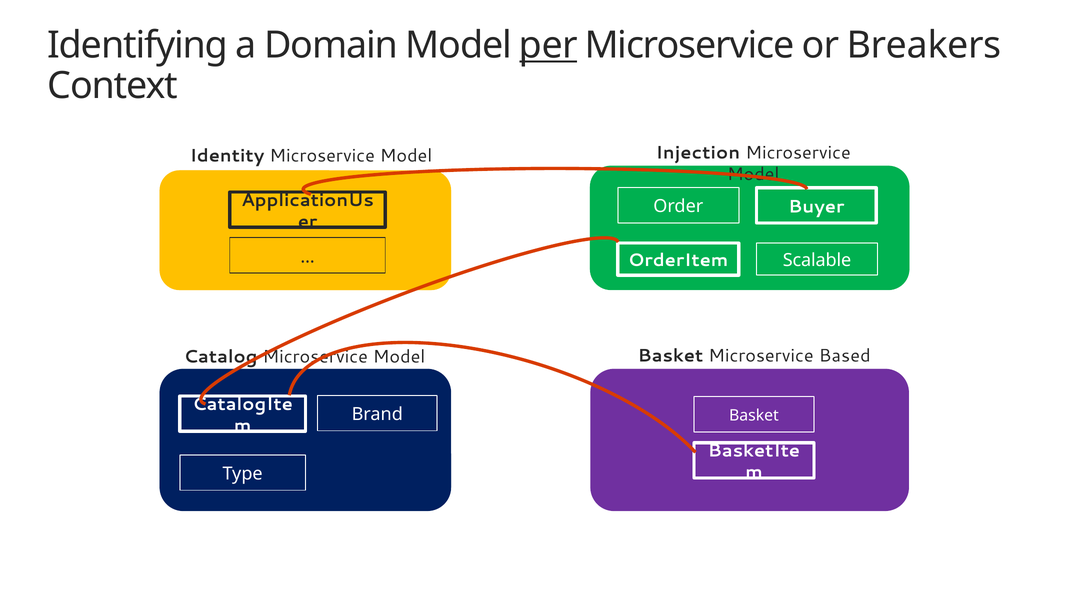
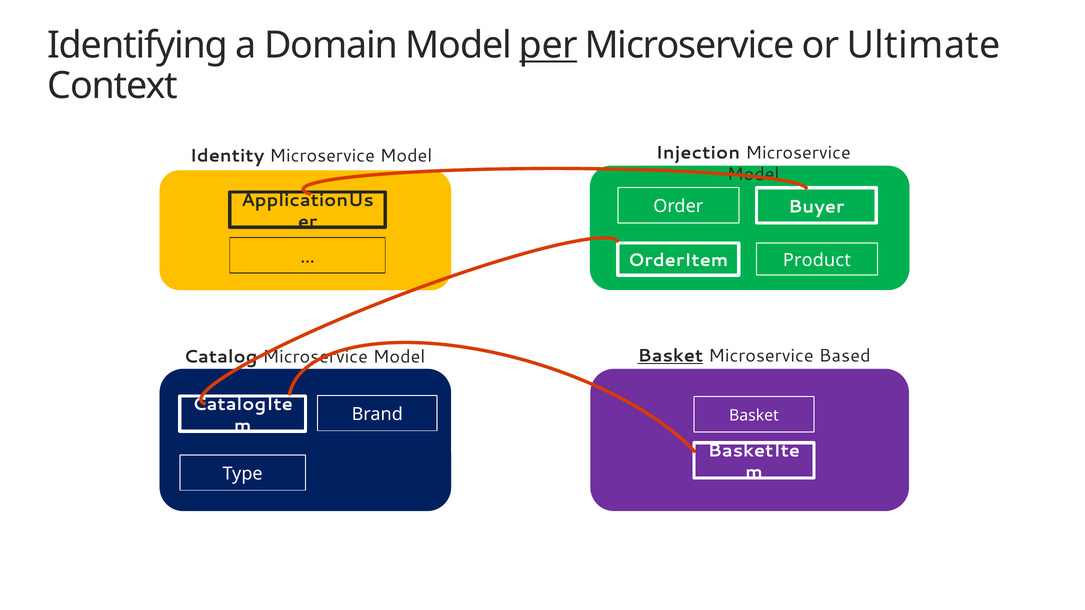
Breakers: Breakers -> Ultimate
Scalable: Scalable -> Product
Basket at (670, 356) underline: none -> present
